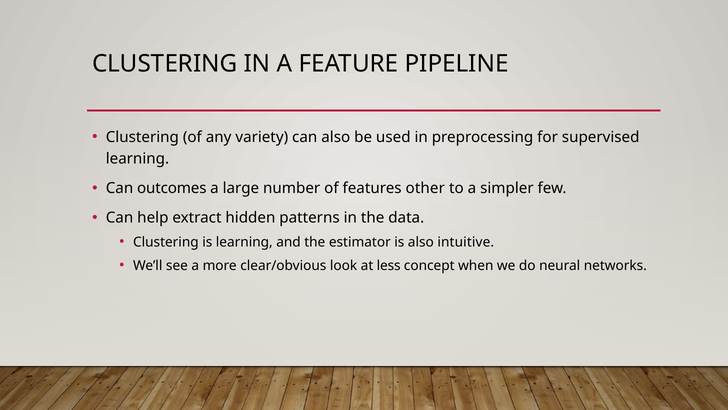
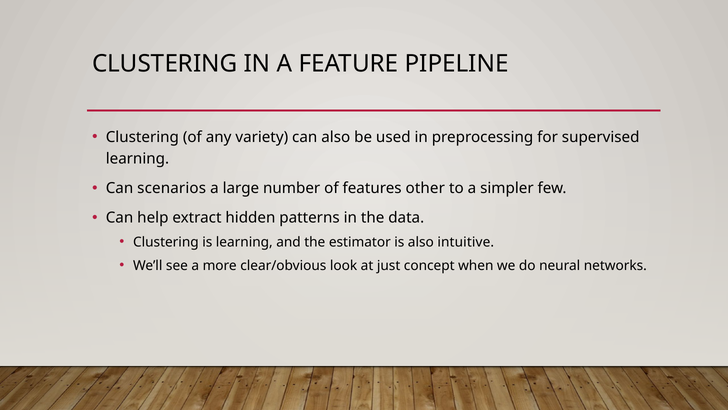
outcomes: outcomes -> scenarios
less: less -> just
